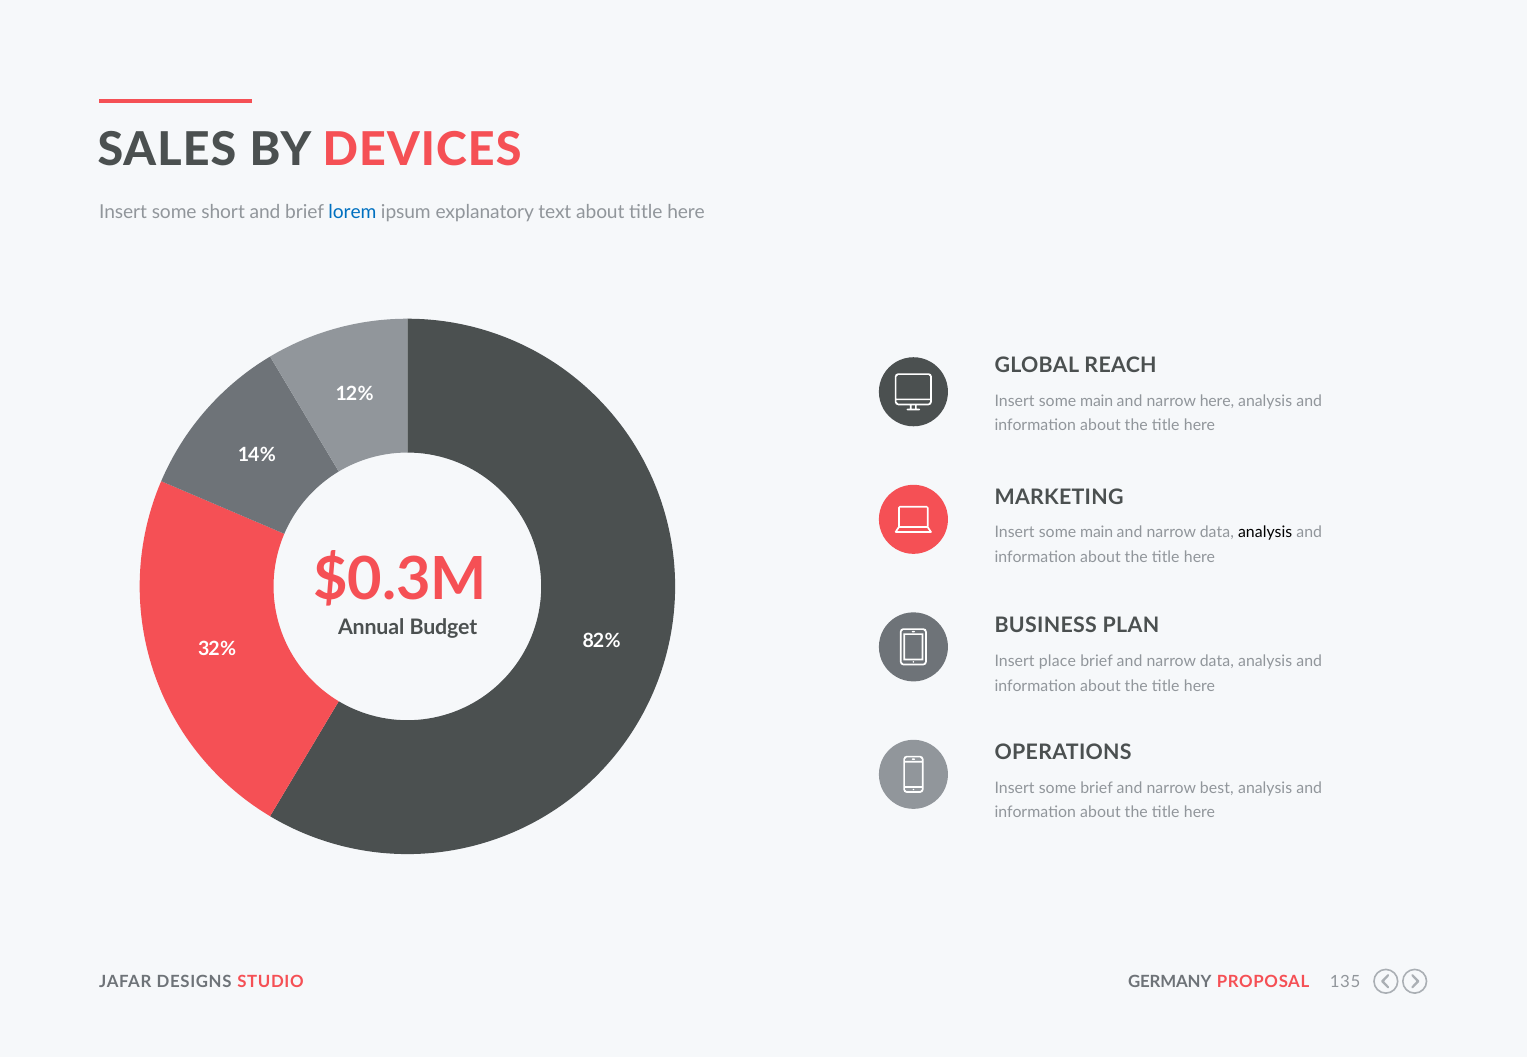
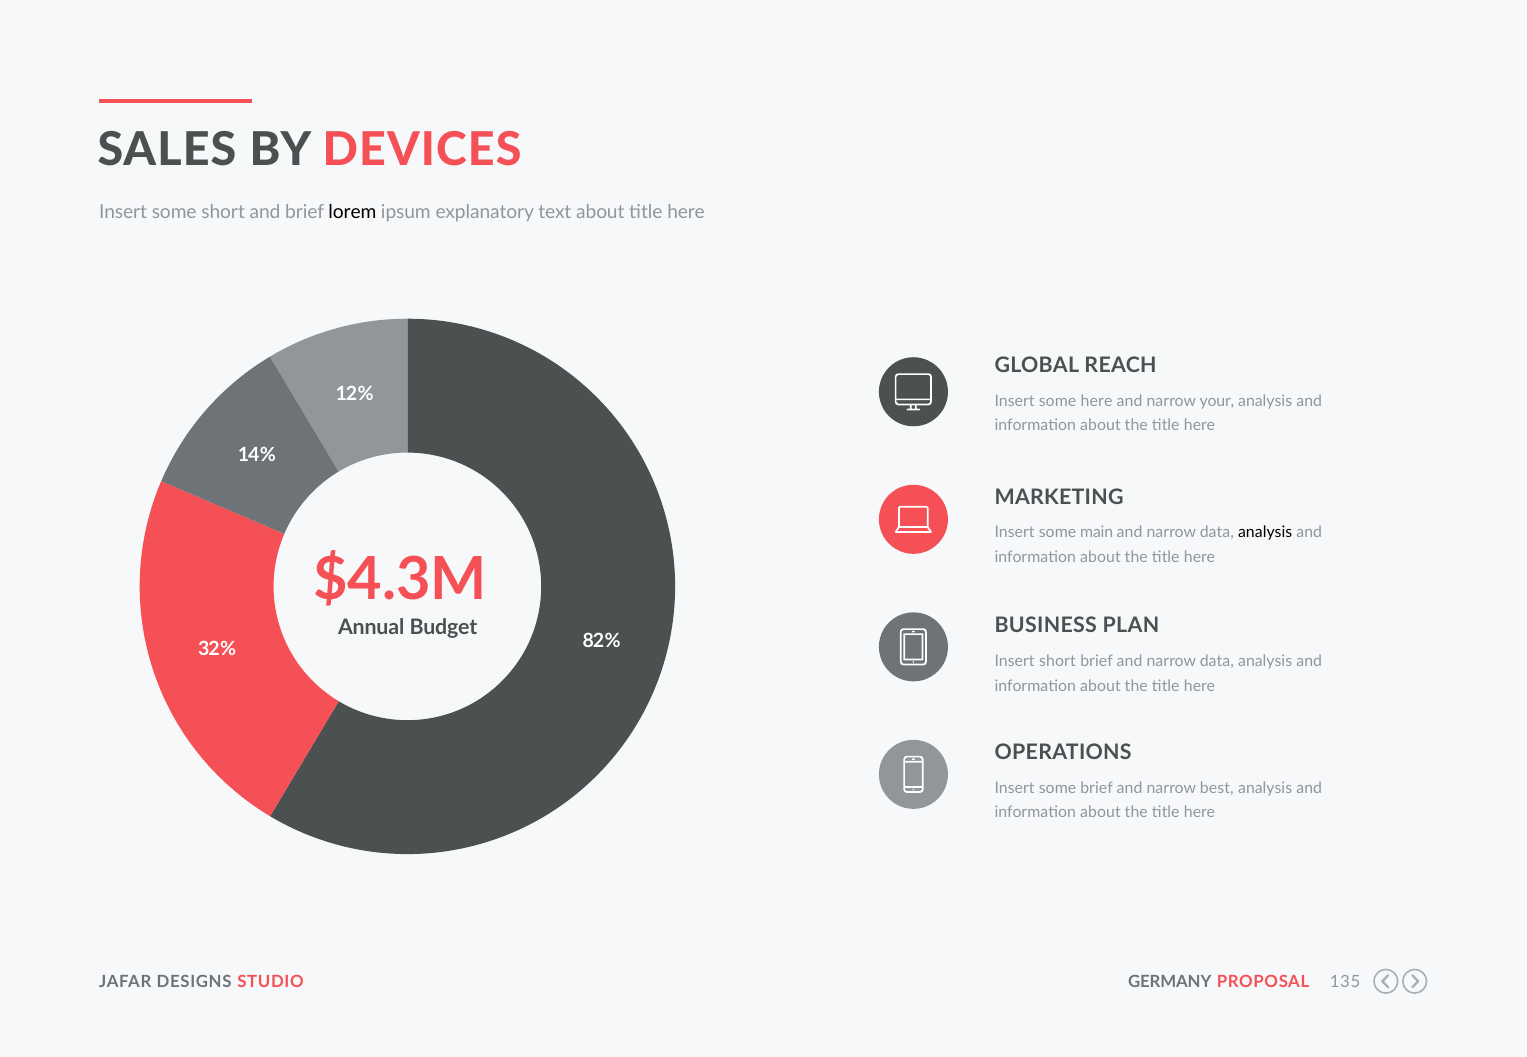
lorem colour: blue -> black
main at (1097, 401): main -> here
narrow here: here -> your
$0.3M: $0.3M -> $4.3M
Insert place: place -> short
